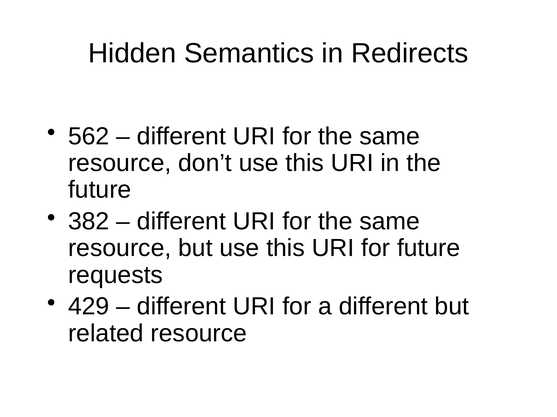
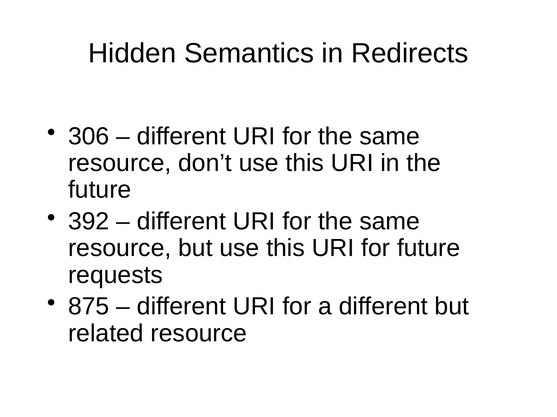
562: 562 -> 306
382: 382 -> 392
429: 429 -> 875
